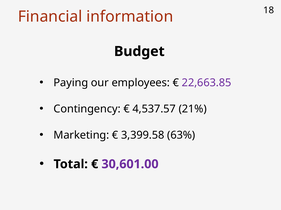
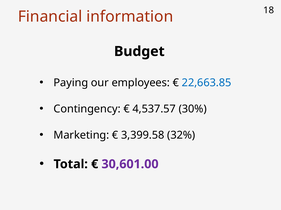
22,663.85 colour: purple -> blue
21%: 21% -> 30%
63%: 63% -> 32%
